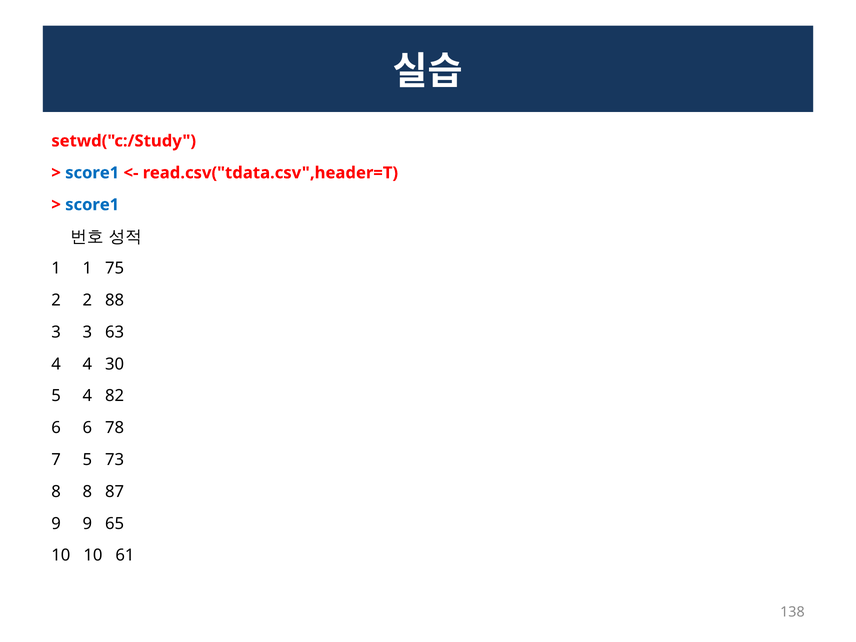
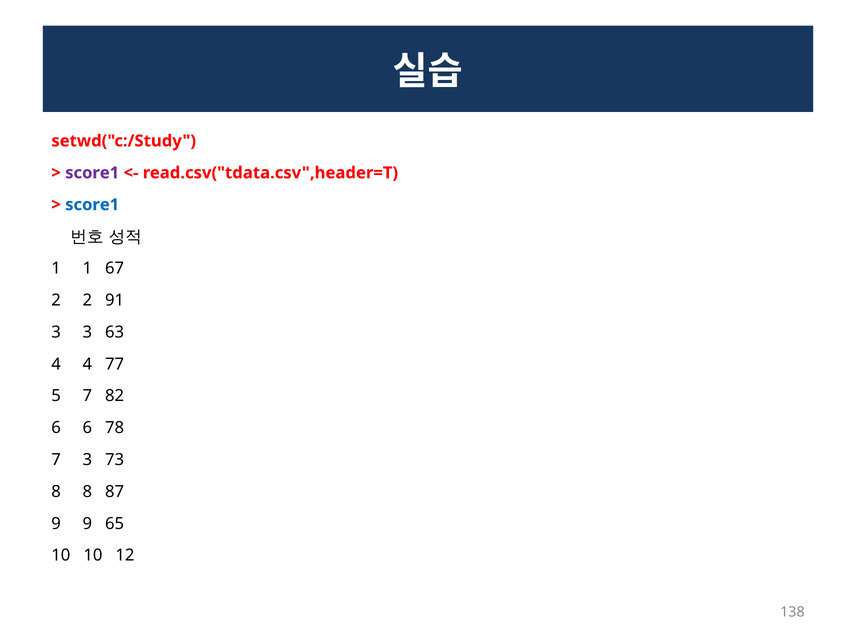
score1 at (92, 173) colour: blue -> purple
75: 75 -> 67
88: 88 -> 91
30: 30 -> 77
5 4: 4 -> 7
7 5: 5 -> 3
61: 61 -> 12
